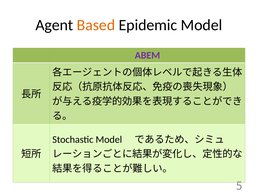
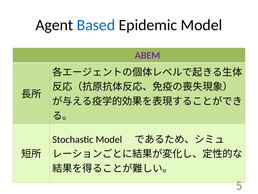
Based colour: orange -> blue
